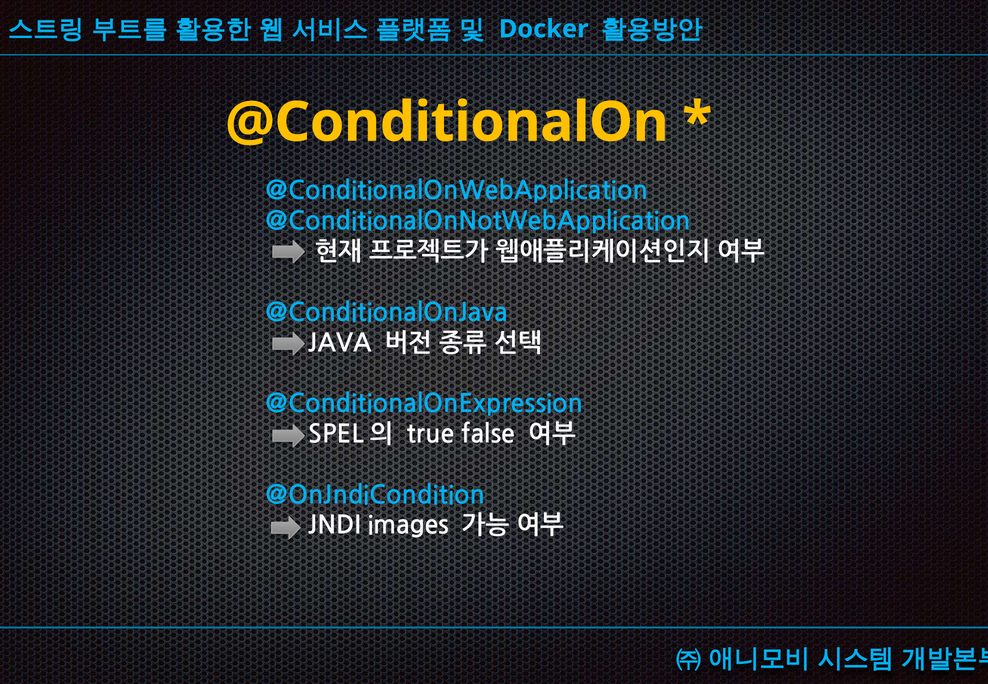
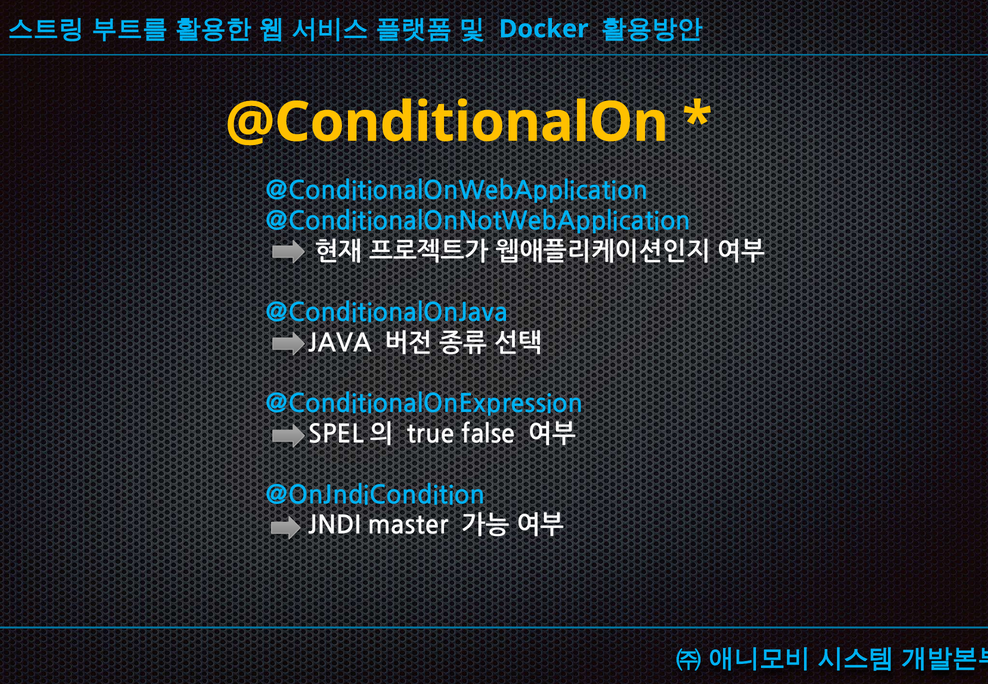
images: images -> master
